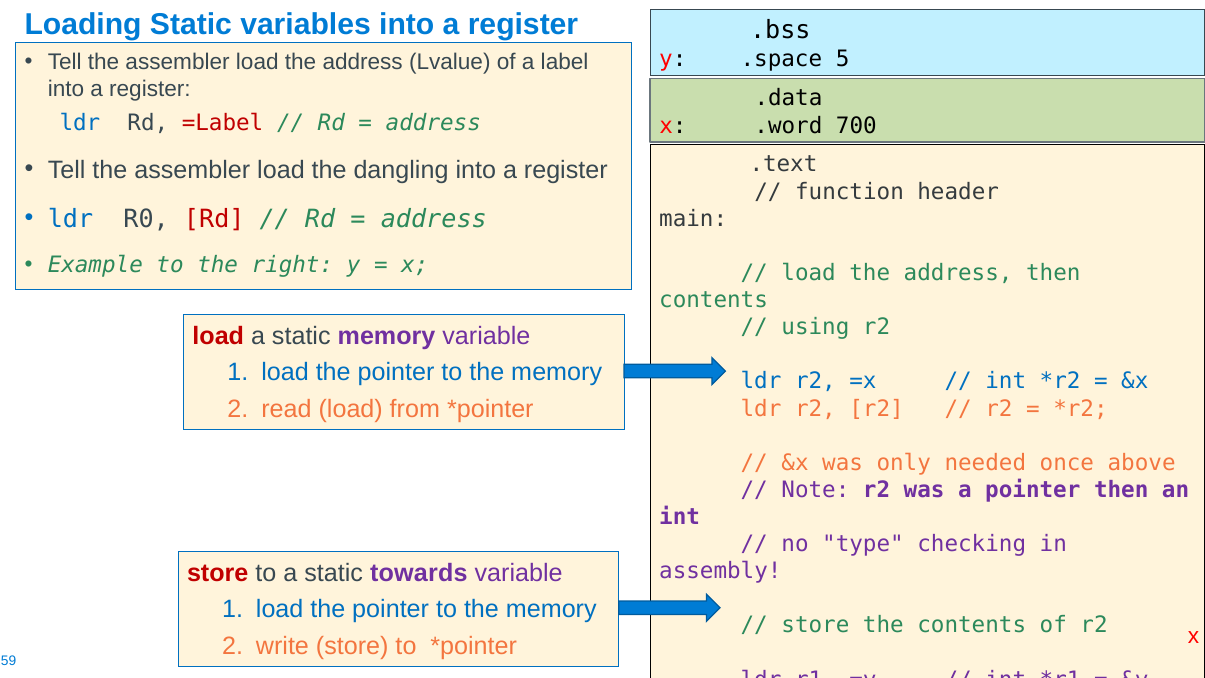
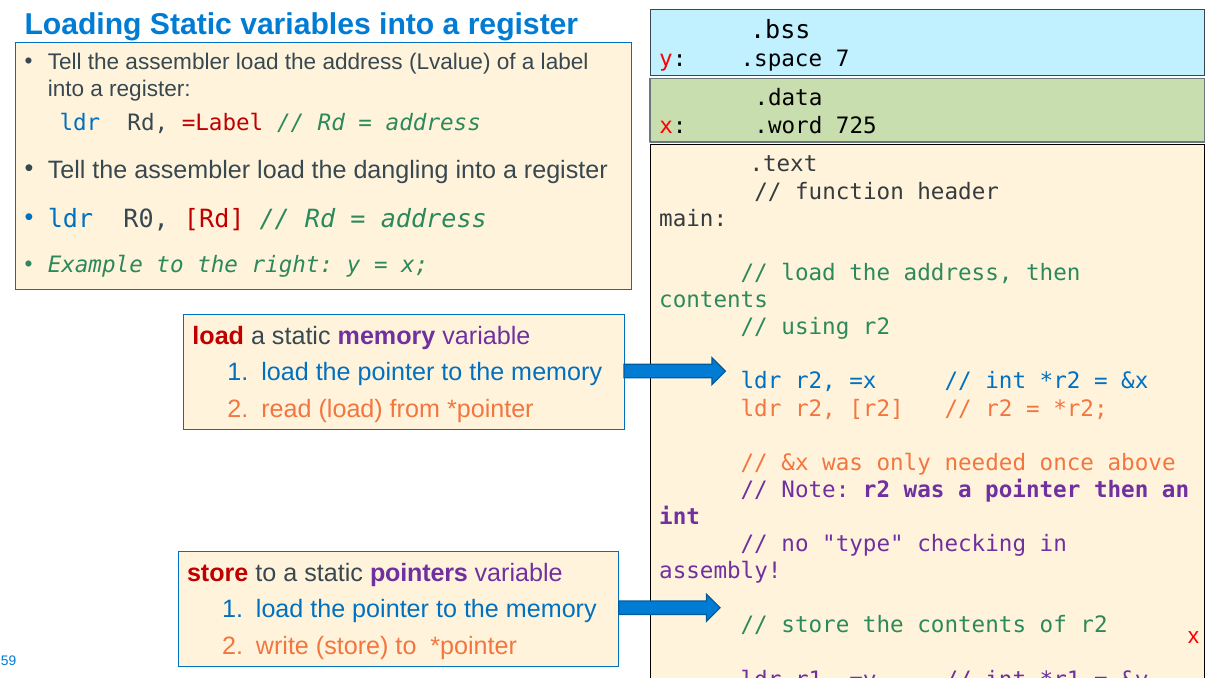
5: 5 -> 7
700: 700 -> 725
towards: towards -> pointers
